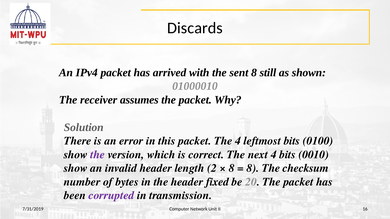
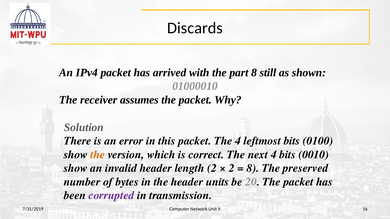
sent: sent -> part
the at (98, 155) colour: purple -> orange
8 at (232, 168): 8 -> 2
checksum: checksum -> preserved
fixed: fixed -> units
